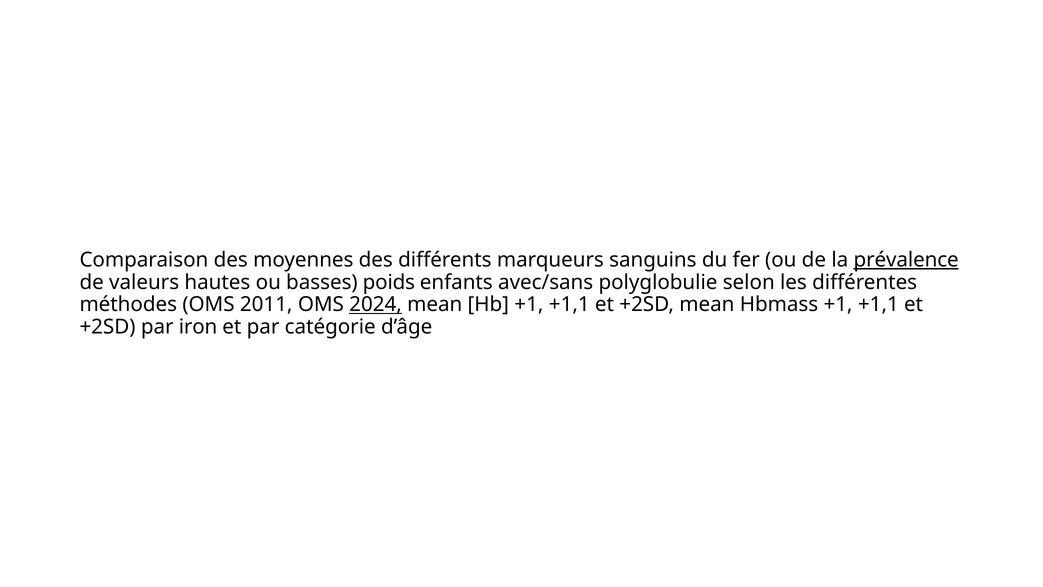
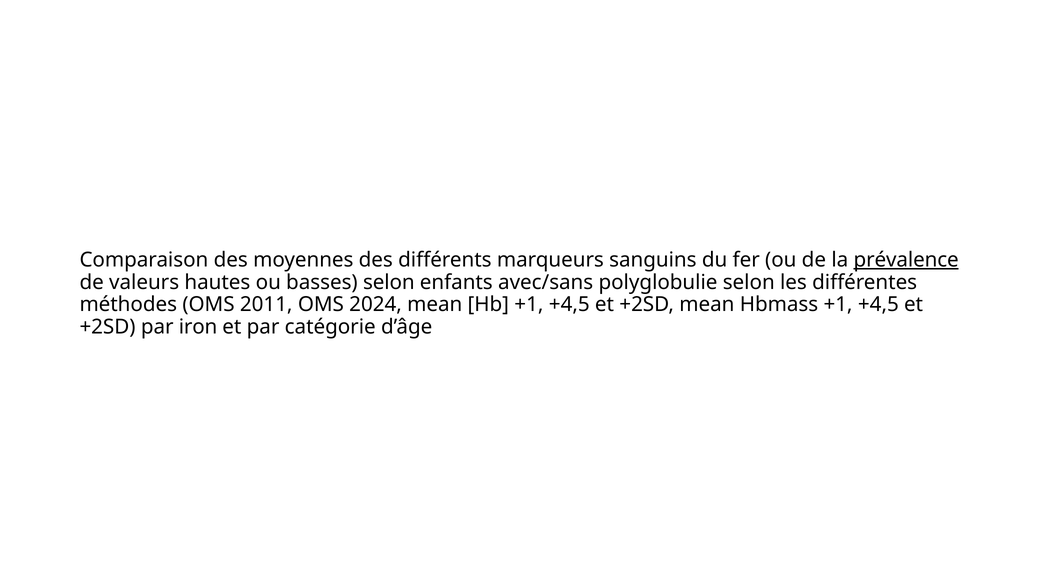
basses poids: poids -> selon
2024 underline: present -> none
Hb +1 +1,1: +1,1 -> +4,5
Hbmass +1 +1,1: +1,1 -> +4,5
